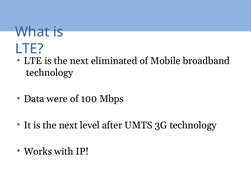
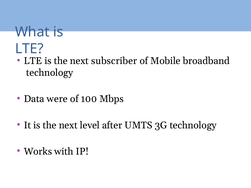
eliminated: eliminated -> subscriber
